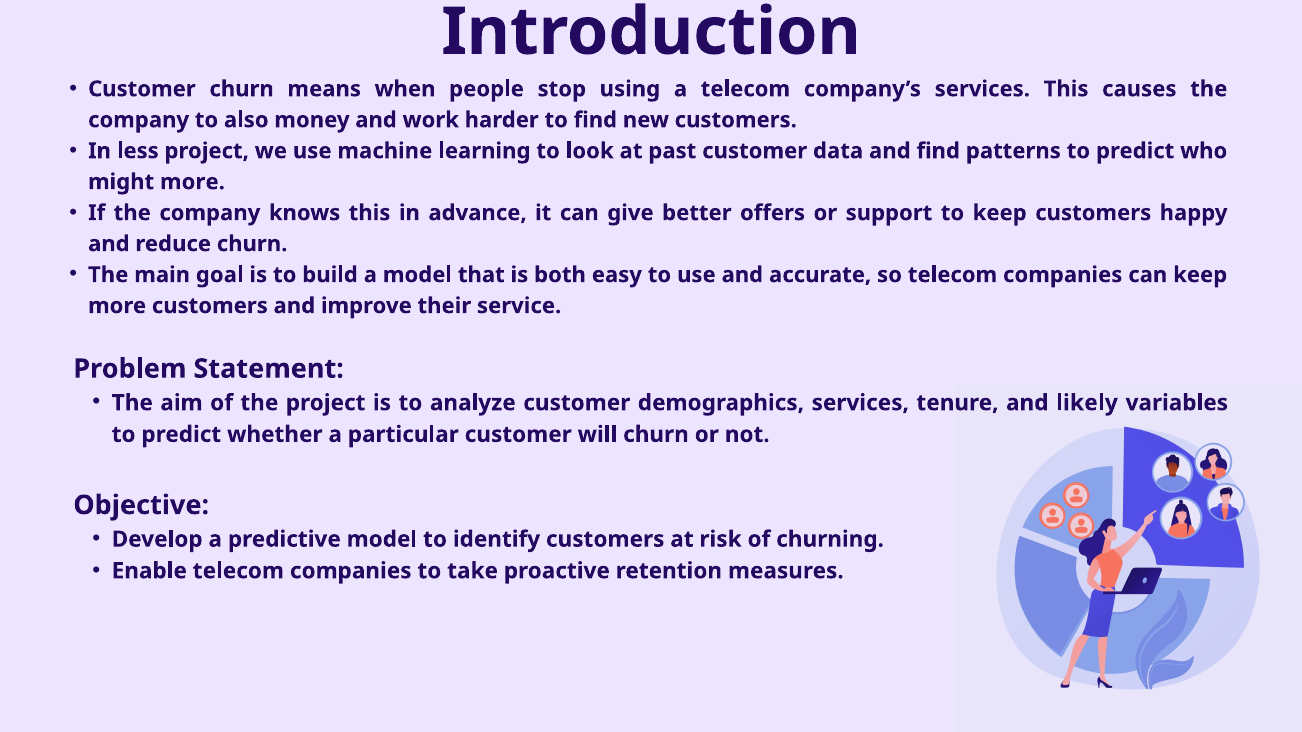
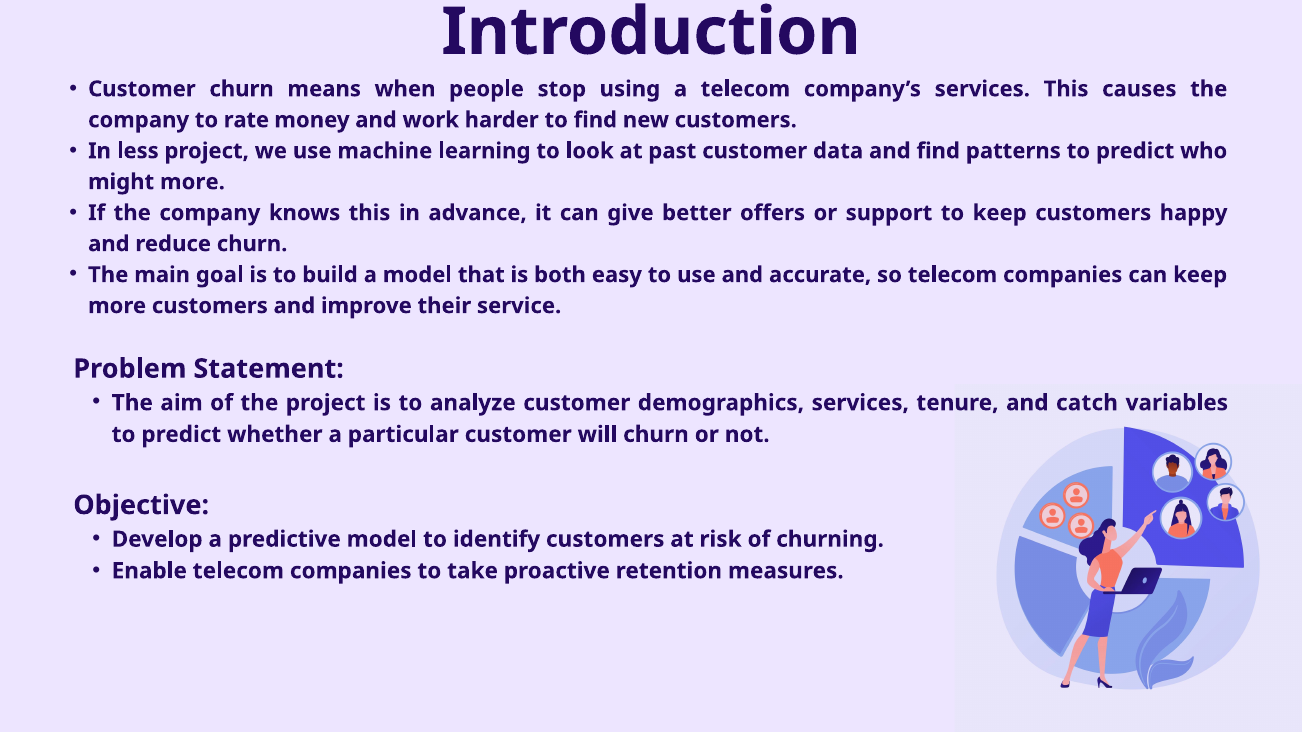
also: also -> rate
likely: likely -> catch
